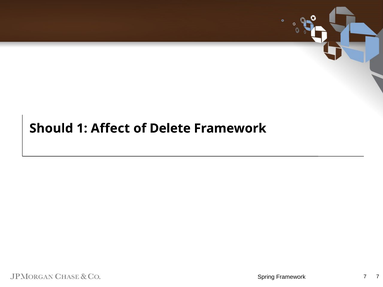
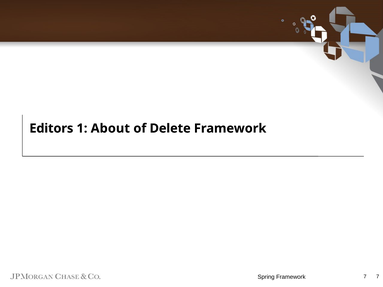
Should: Should -> Editors
Affect: Affect -> About
